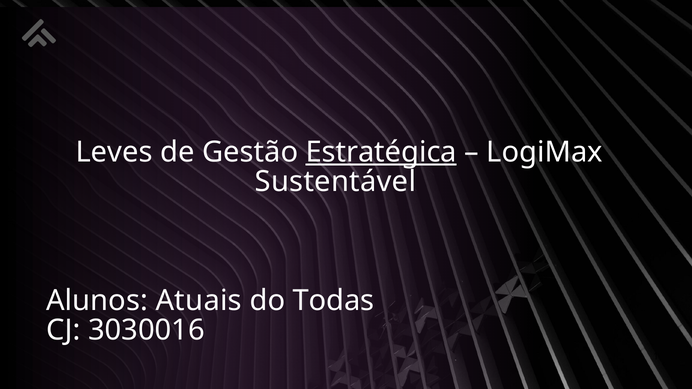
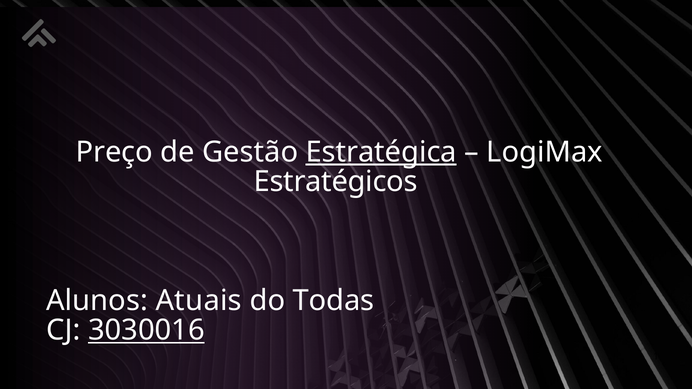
Leves: Leves -> Preço
Sustentável: Sustentável -> Estratégicos
3030016 underline: none -> present
